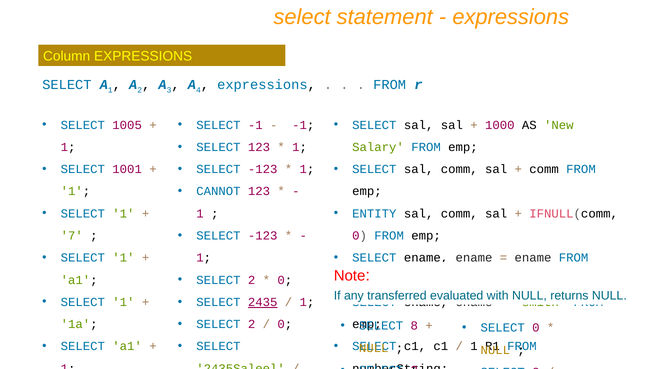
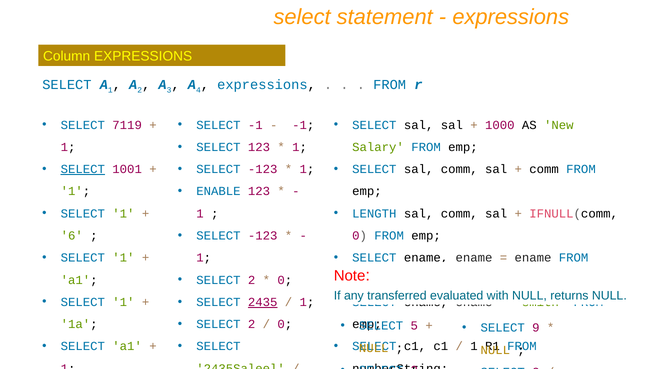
1005: 1005 -> 7119
SELECT at (83, 169) underline: none -> present
CANNOT: CANNOT -> ENABLE
ENTITY: ENTITY -> LENGTH
7: 7 -> 6
8: 8 -> 5
SELECT 0: 0 -> 9
